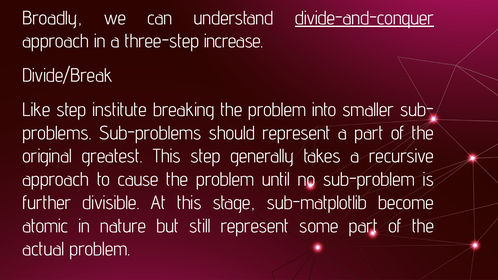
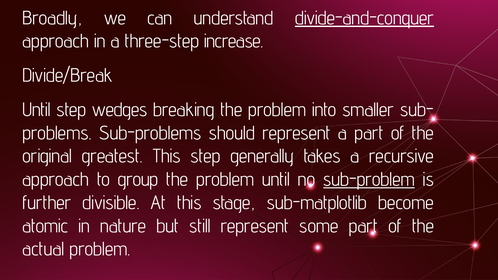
Like at (36, 110): Like -> Until
institute: institute -> wedges
cause: cause -> group
sub-problem underline: none -> present
